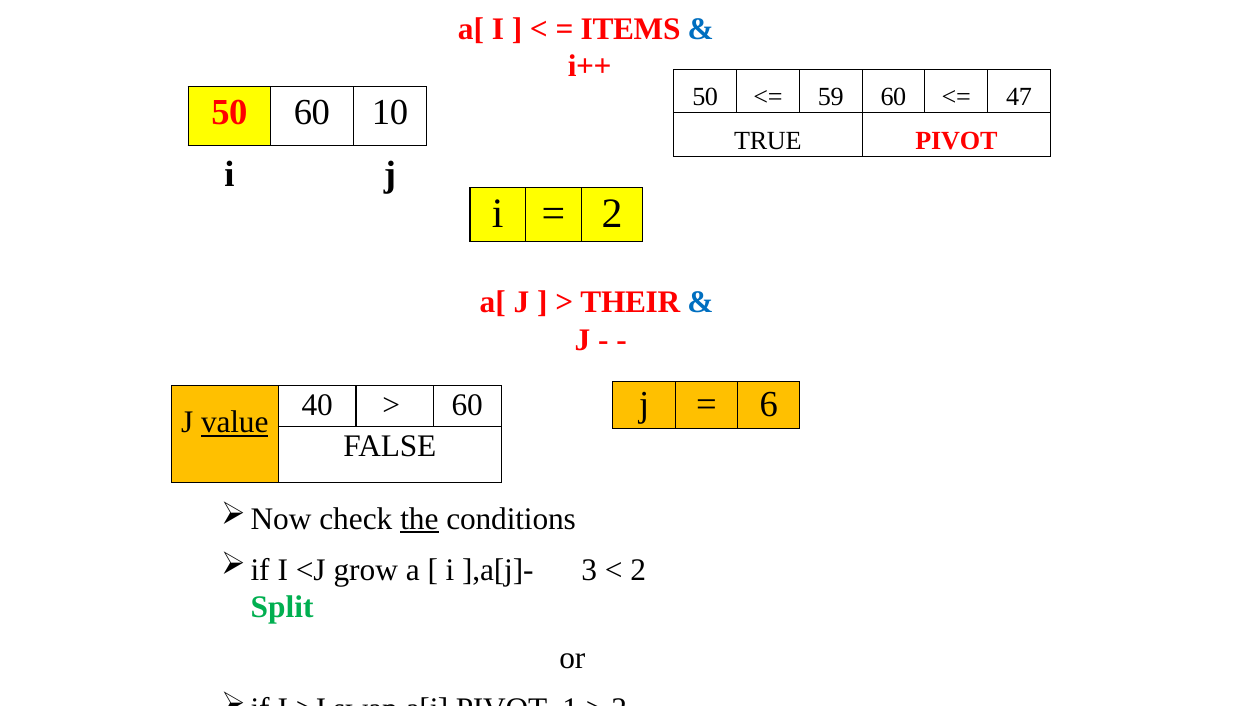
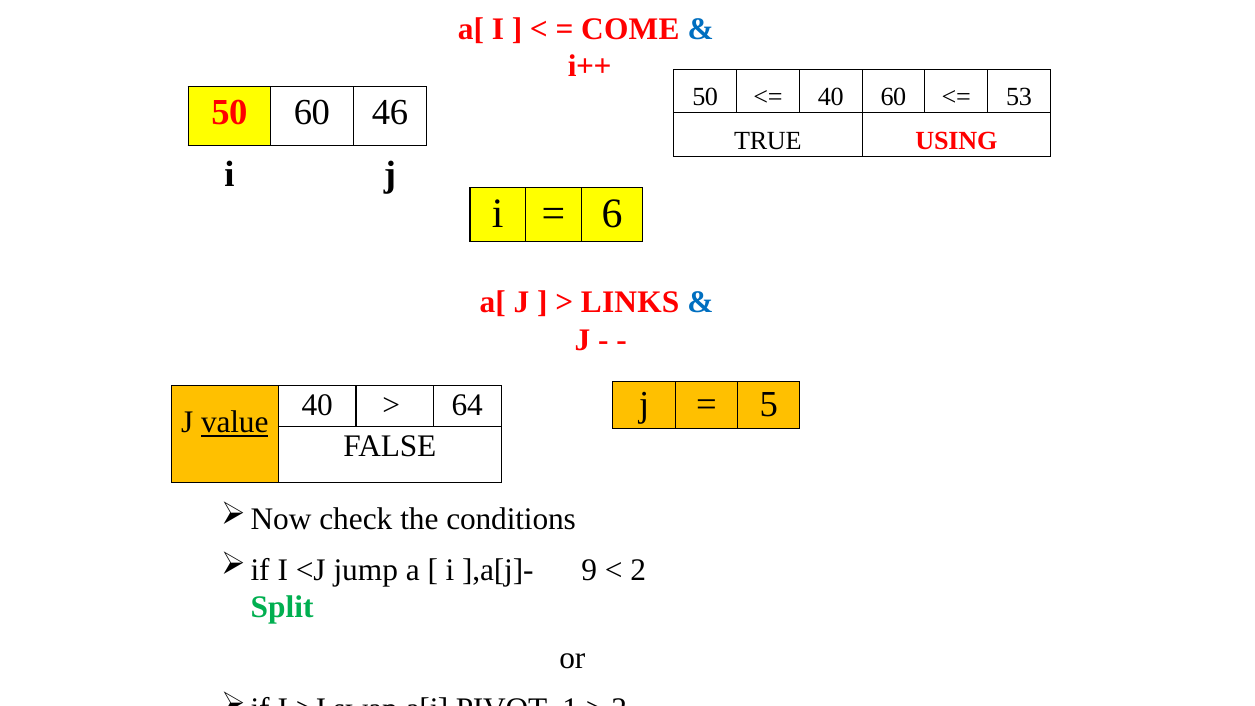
ITEMS: ITEMS -> COME
59 at (831, 97): 59 -> 40
47: 47 -> 53
10: 10 -> 46
PIVOT: PIVOT -> USING
2 at (612, 213): 2 -> 6
THEIR: THEIR -> LINKS
6: 6 -> 5
60 at (467, 405): 60 -> 64
the underline: present -> none
grow: grow -> jump
3: 3 -> 9
